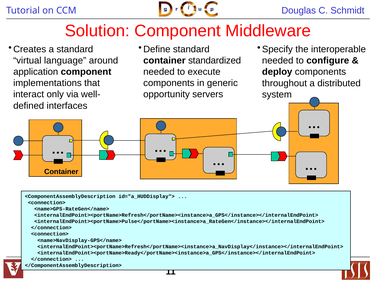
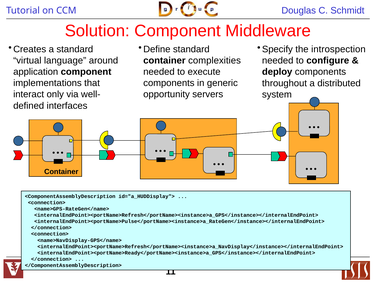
interoperable: interoperable -> introspection
standardized: standardized -> complexities
